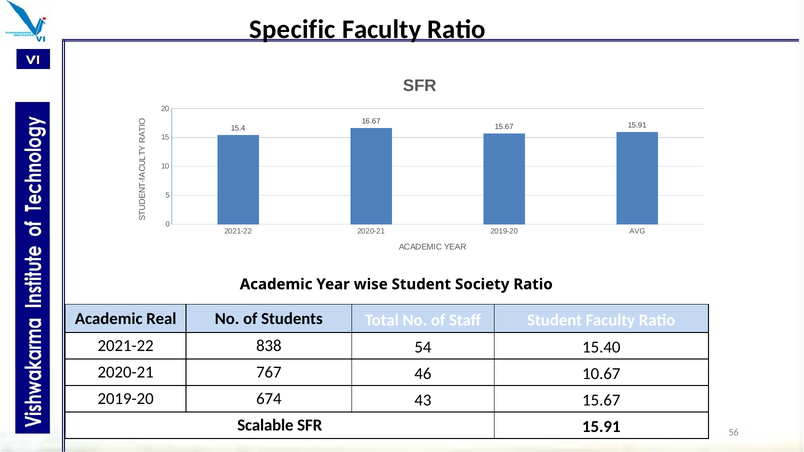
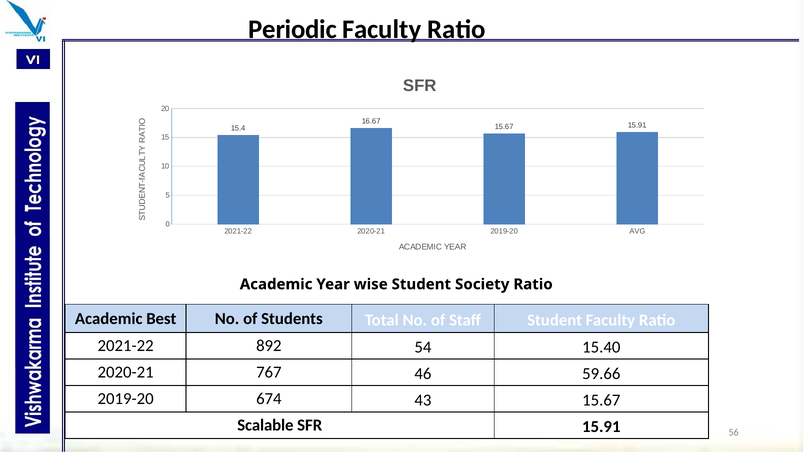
Specific: Specific -> Periodic
Real: Real -> Best
838: 838 -> 892
10.67: 10.67 -> 59.66
